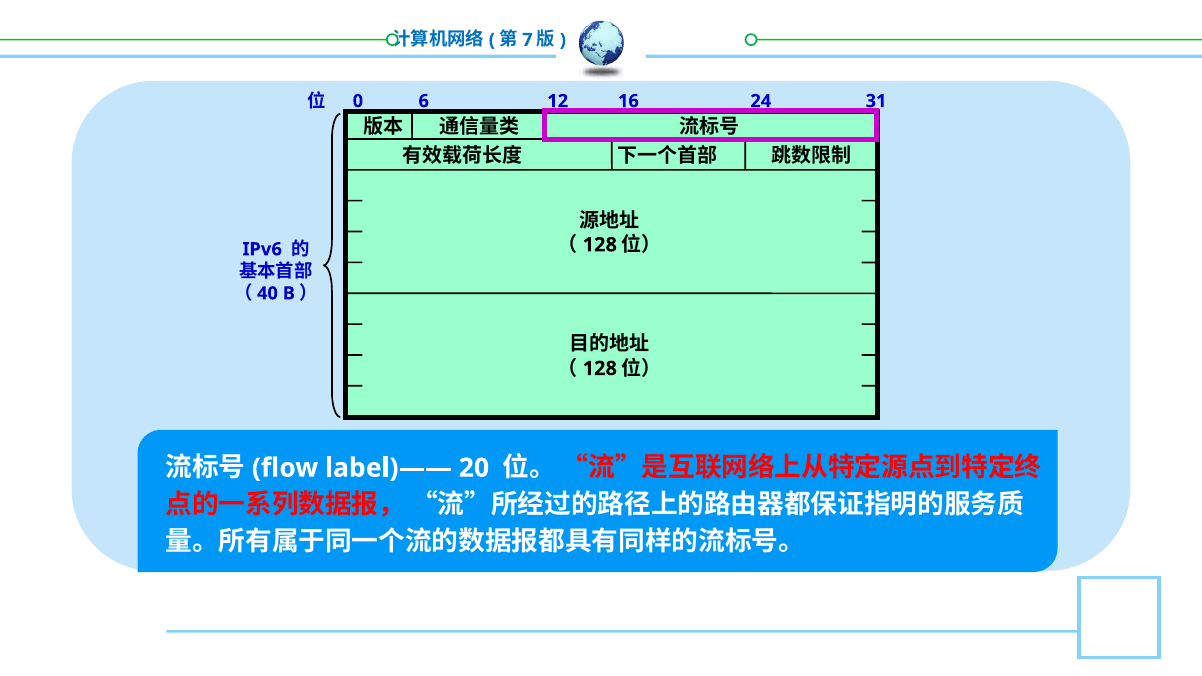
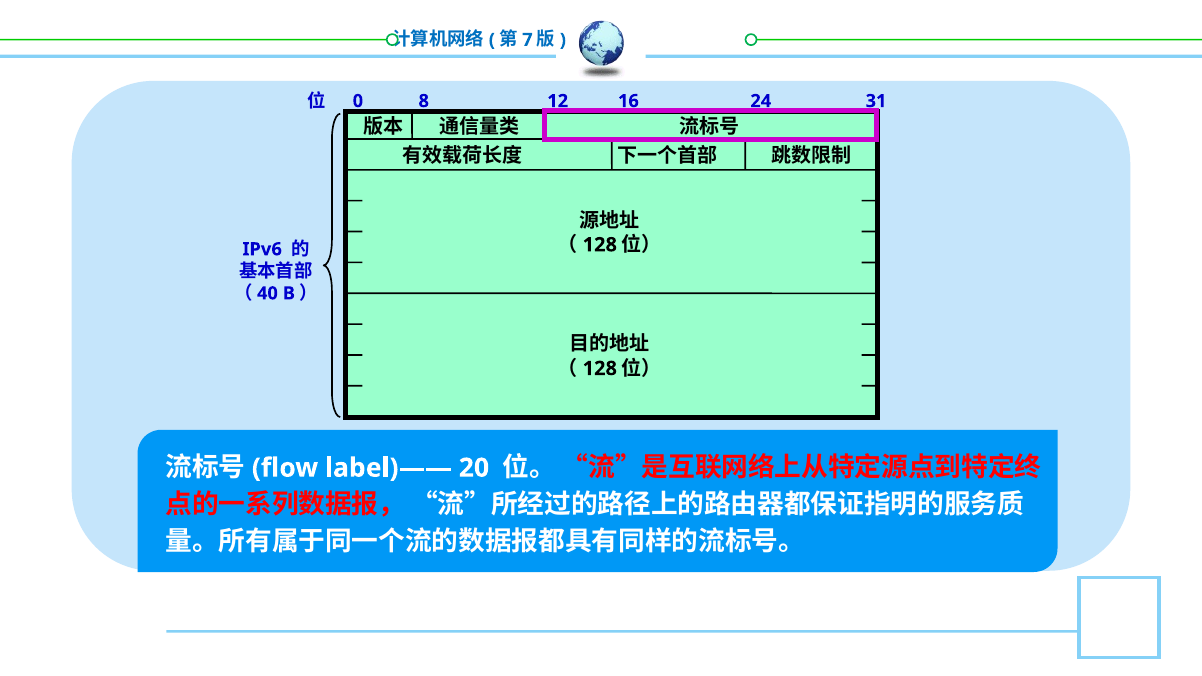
6: 6 -> 8
